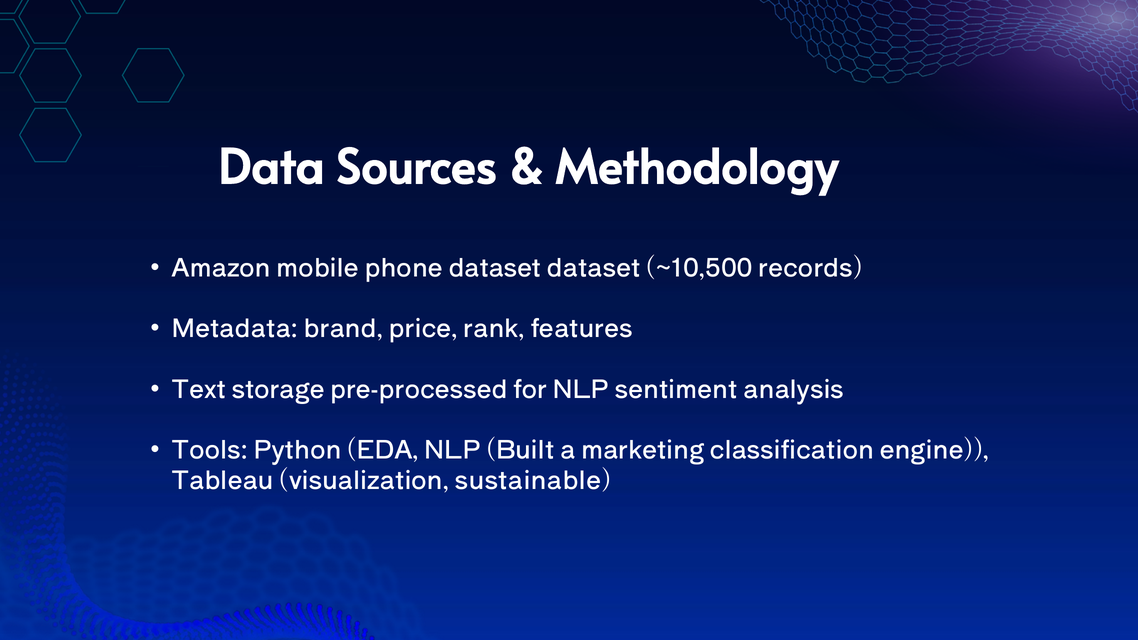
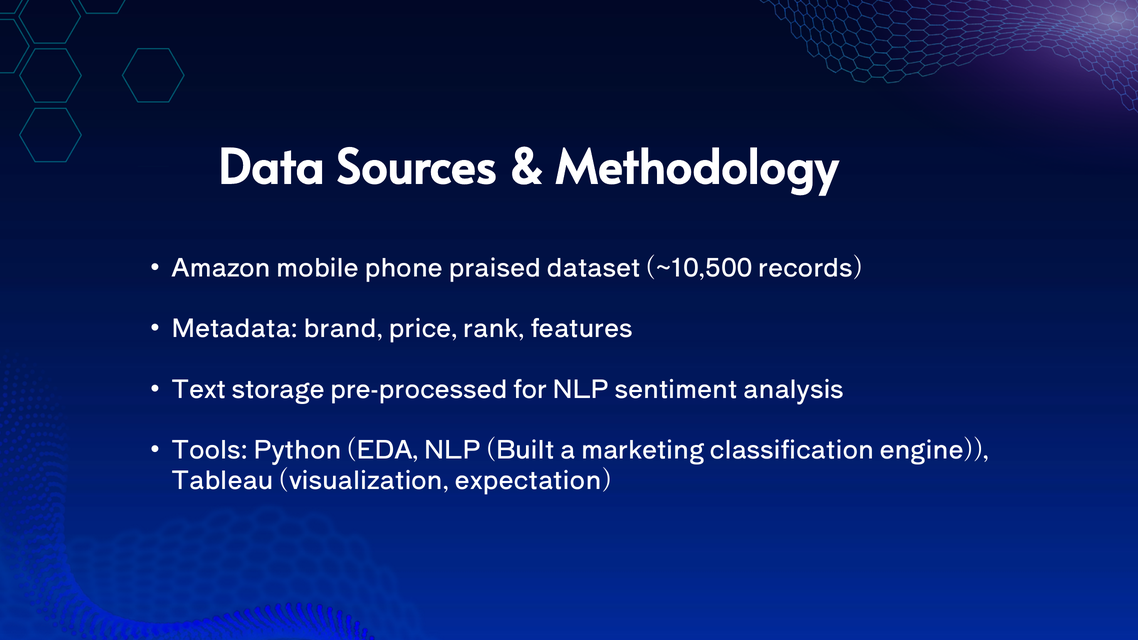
phone dataset: dataset -> praised
sustainable: sustainable -> expectation
